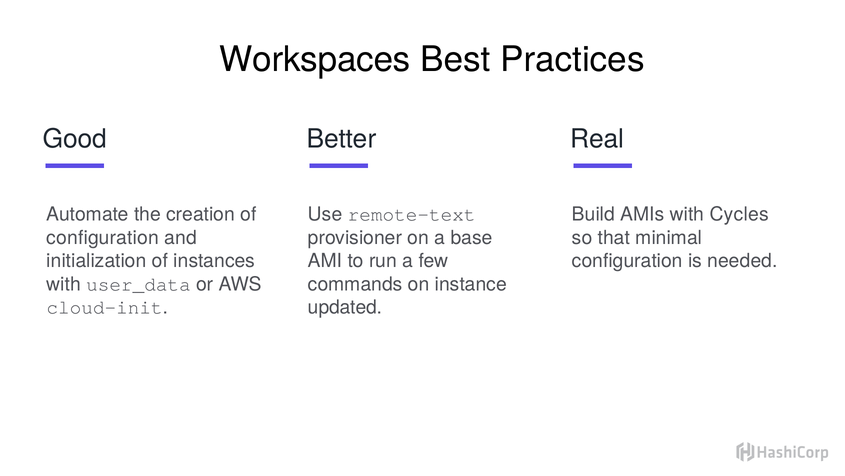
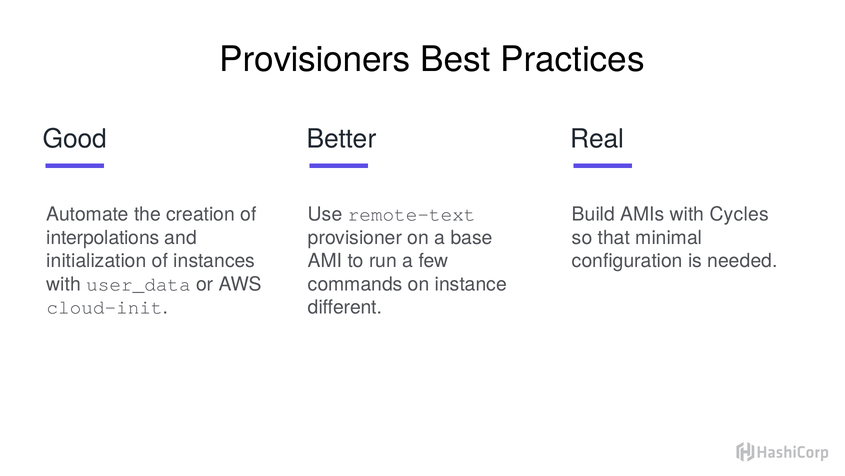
Workspaces: Workspaces -> Provisioners
configuration at (103, 237): configuration -> interpolations
updated: updated -> different
